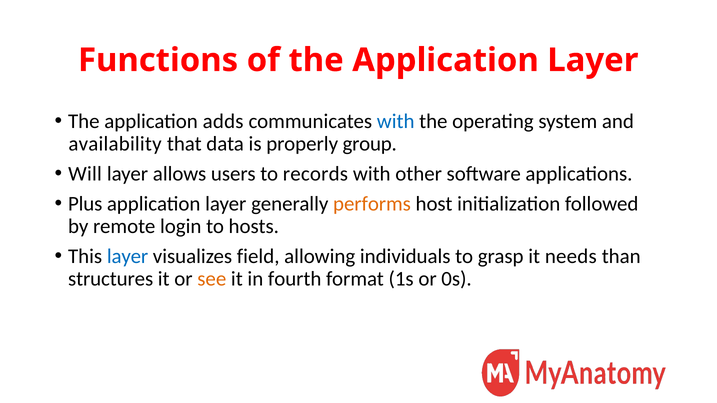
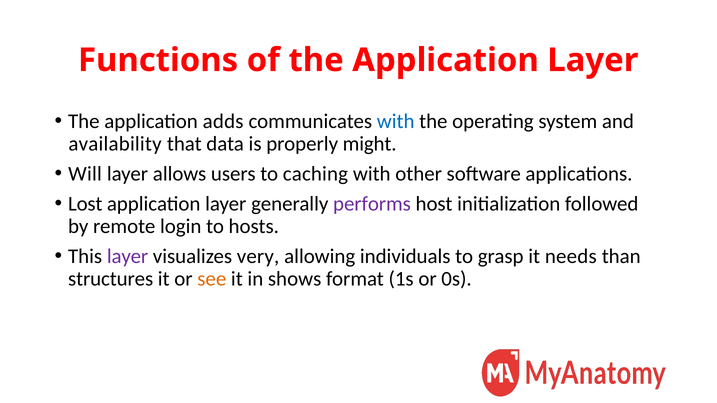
group: group -> might
records: records -> caching
Plus: Plus -> Lost
performs colour: orange -> purple
layer at (128, 257) colour: blue -> purple
field: field -> very
fourth: fourth -> shows
